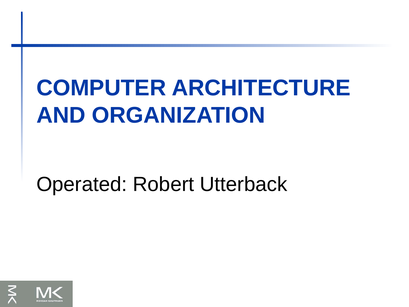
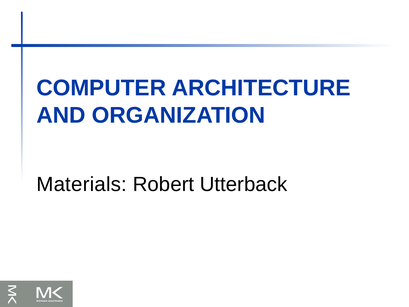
Operated: Operated -> Materials
